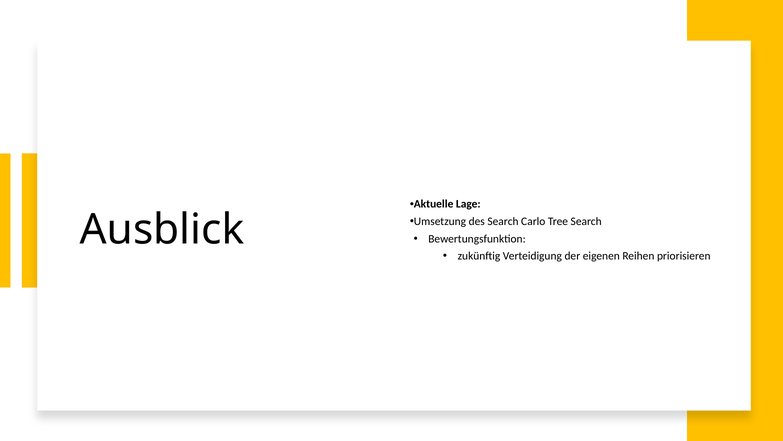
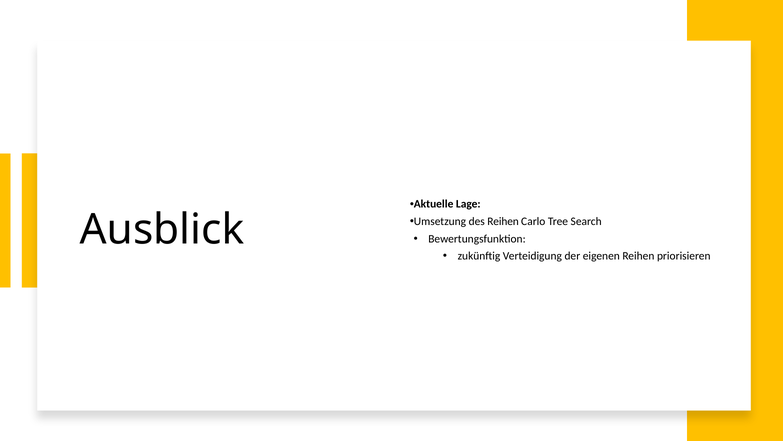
des Search: Search -> Reihen
